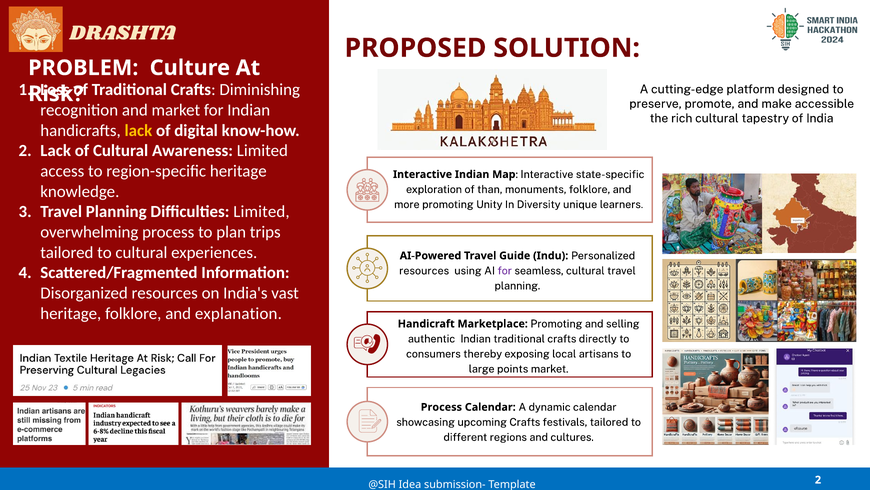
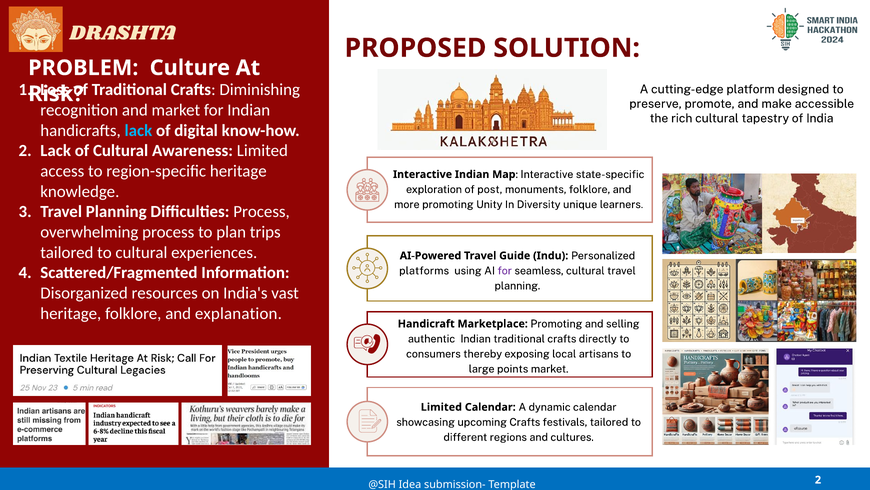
lack at (138, 130) colour: yellow -> light blue
than: than -> post
Difficulties Limited: Limited -> Process
resources at (424, 270): resources -> platforms
Process at (441, 407): Process -> Limited
